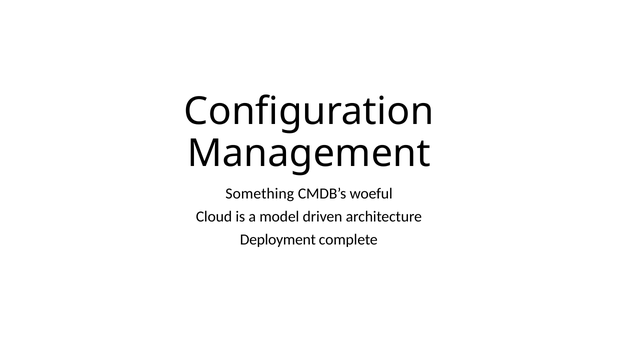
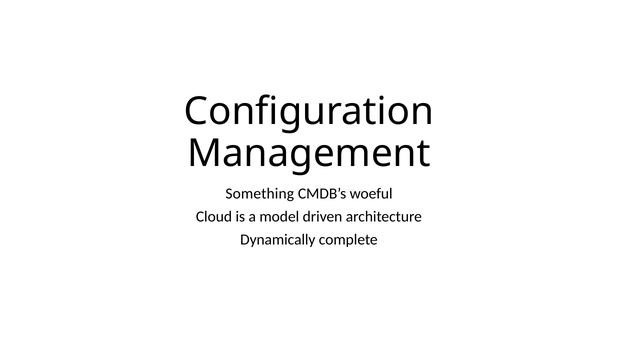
Deployment: Deployment -> Dynamically
